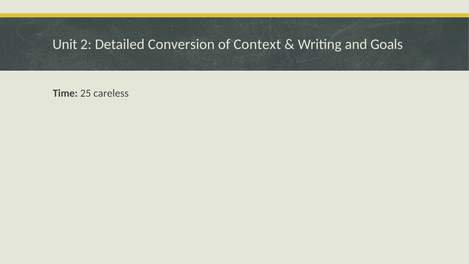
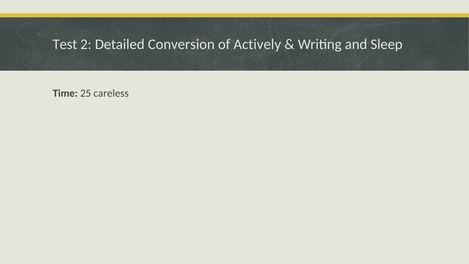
Unit: Unit -> Test
Context: Context -> Actively
Goals: Goals -> Sleep
